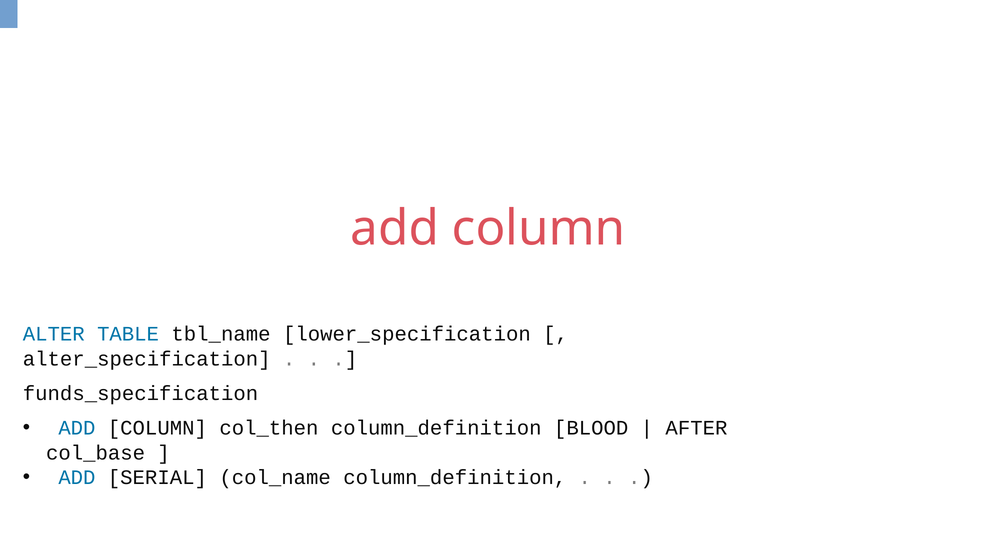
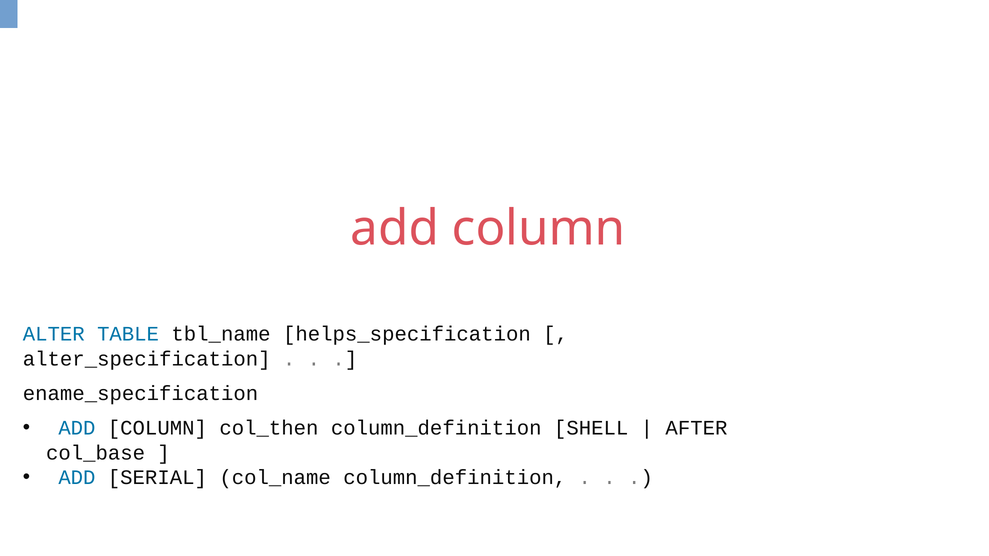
lower_specification: lower_specification -> helps_specification
funds_specification: funds_specification -> ename_specification
BLOOD: BLOOD -> SHELL
